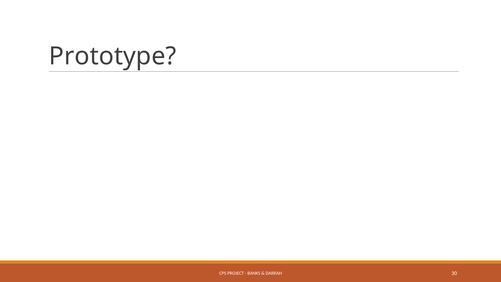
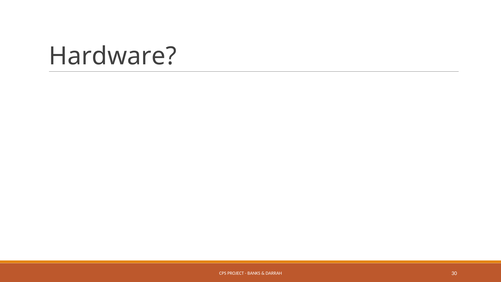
Prototype: Prototype -> Hardware
